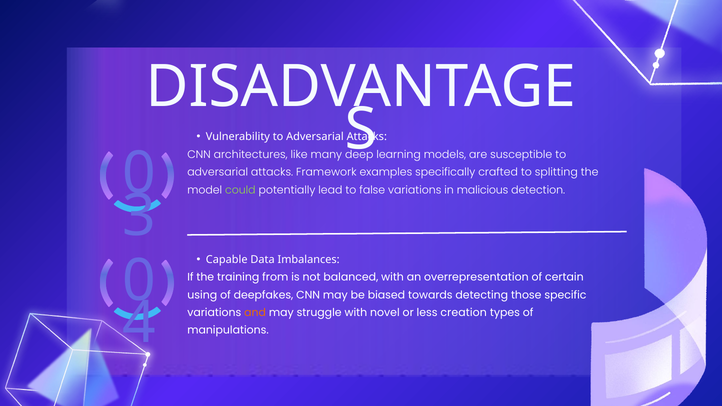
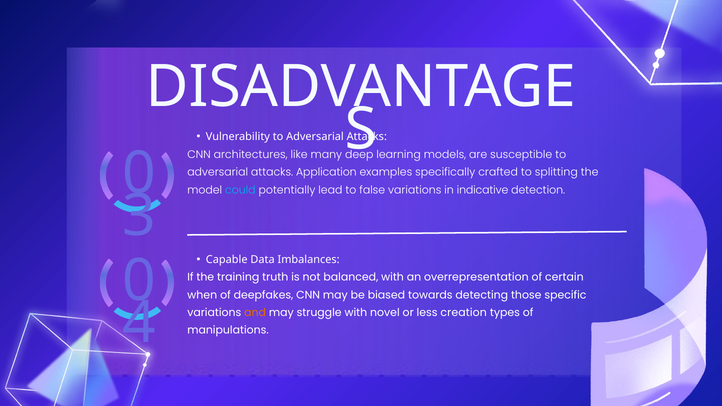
Framework: Framework -> Application
could colour: light green -> light blue
malicious: malicious -> indicative
from: from -> truth
using: using -> when
